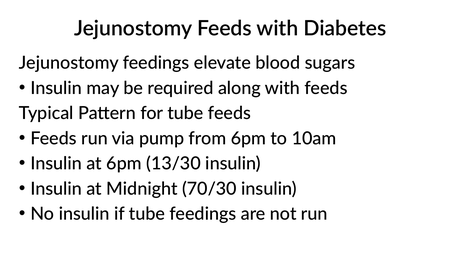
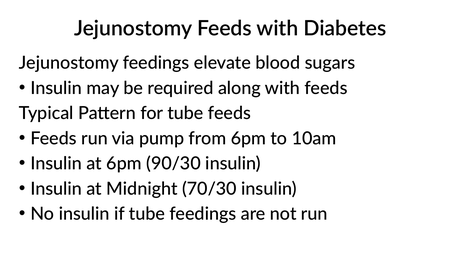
13/30: 13/30 -> 90/30
